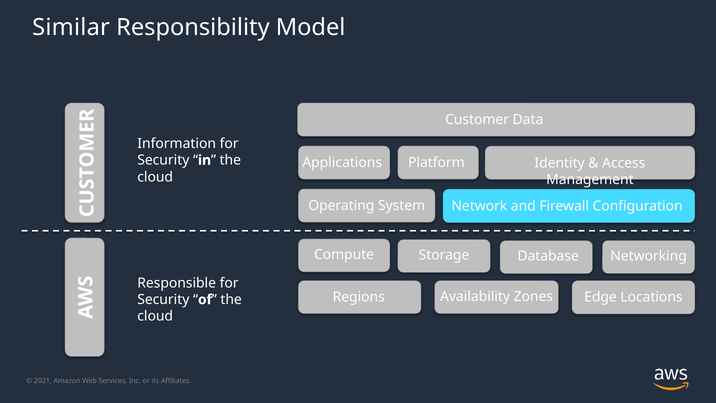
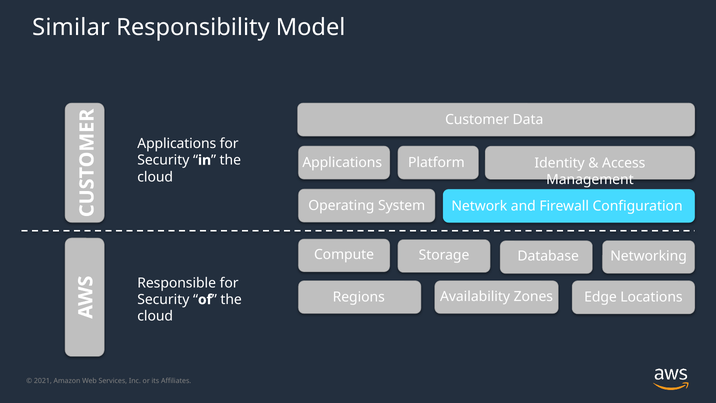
Information at (177, 143): Information -> Applications
